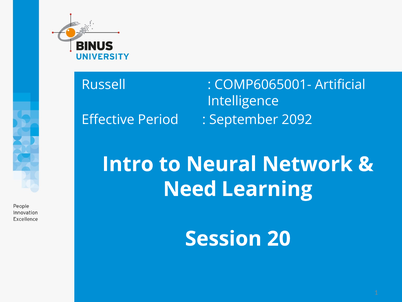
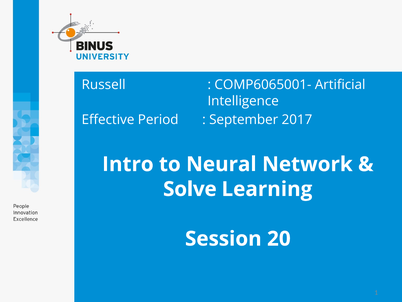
2092: 2092 -> 2017
Need: Need -> Solve
